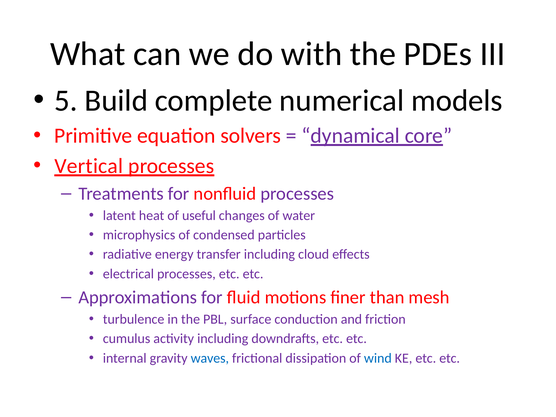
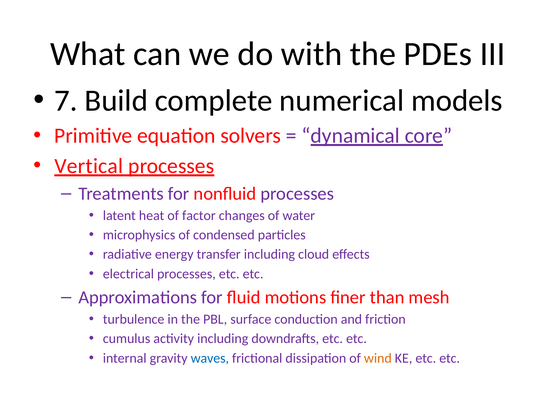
5: 5 -> 7
useful: useful -> factor
wind colour: blue -> orange
